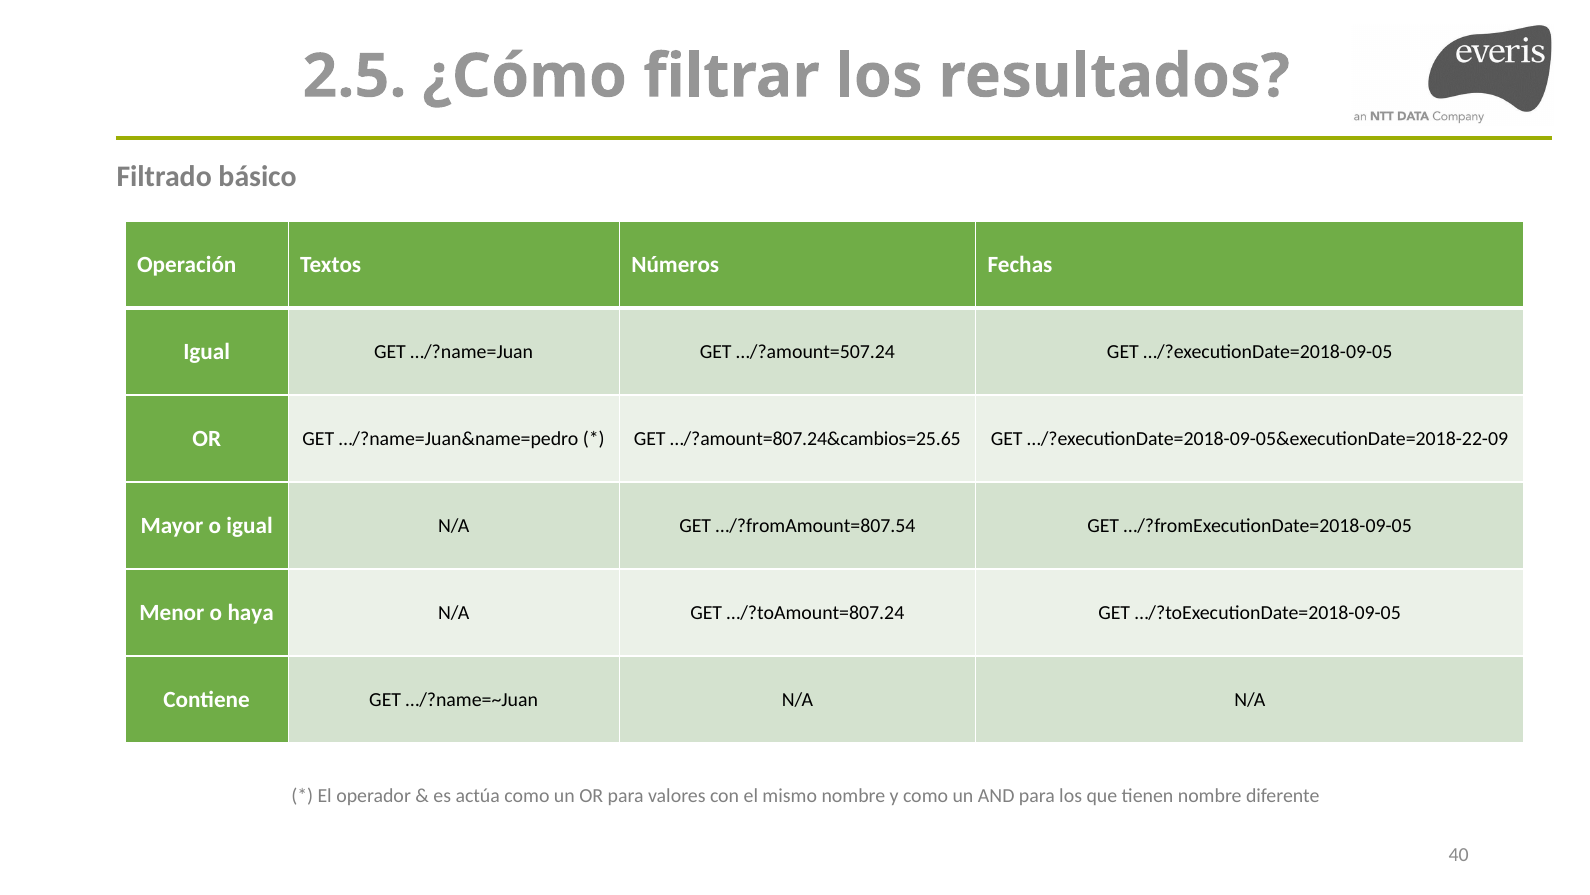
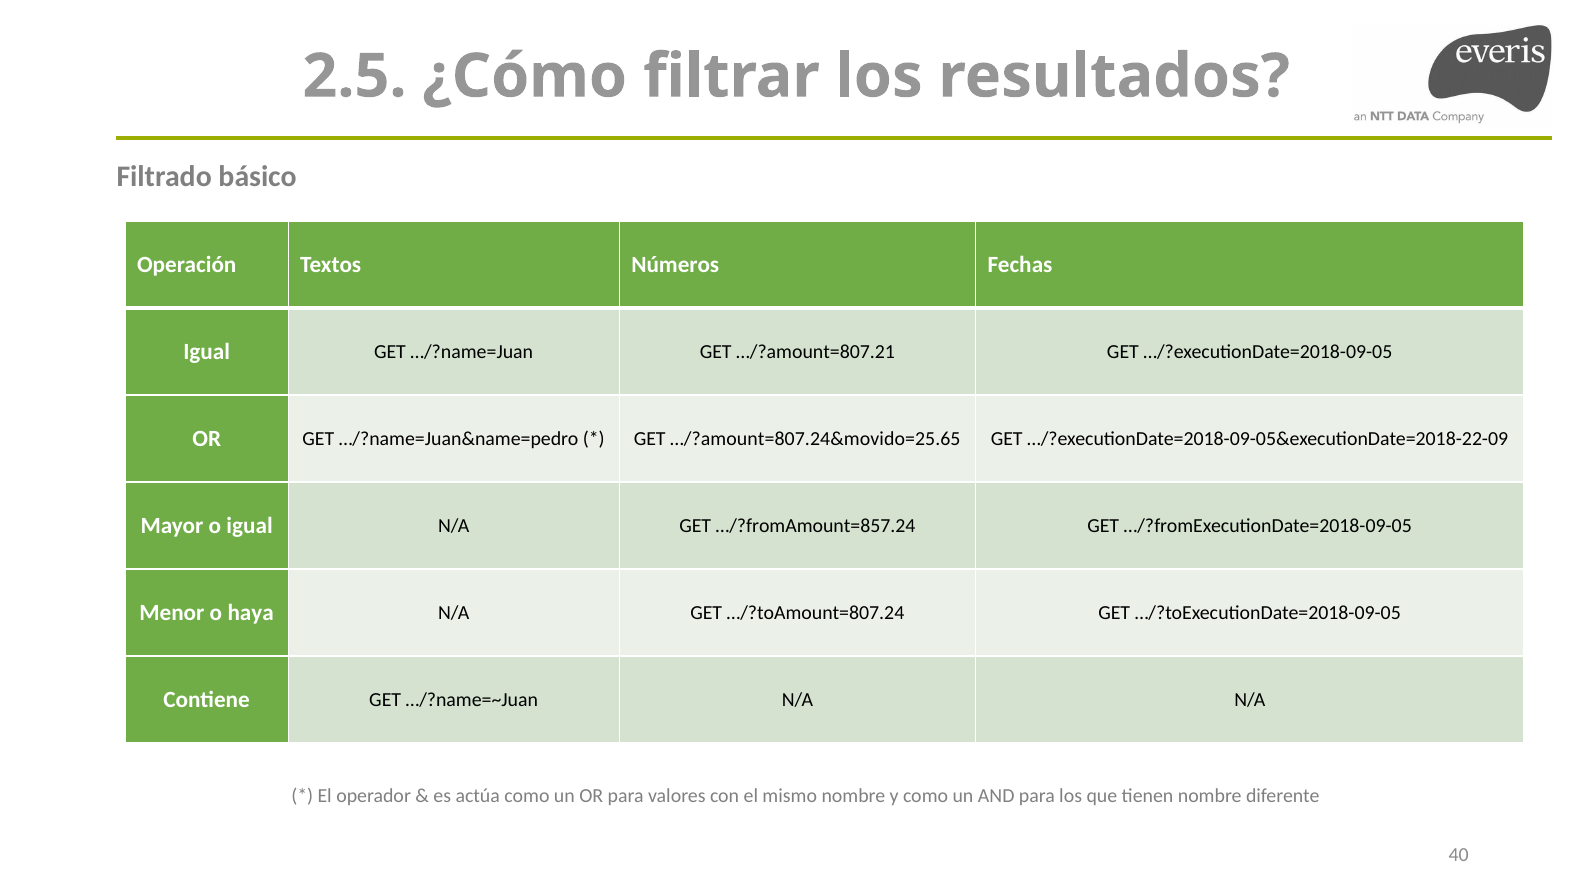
…/?amount=507.24: …/?amount=507.24 -> …/?amount=807.21
…/?amount=807.24&cambios=25.65: …/?amount=807.24&cambios=25.65 -> …/?amount=807.24&movido=25.65
…/?fromAmount=807.54: …/?fromAmount=807.54 -> …/?fromAmount=857.24
